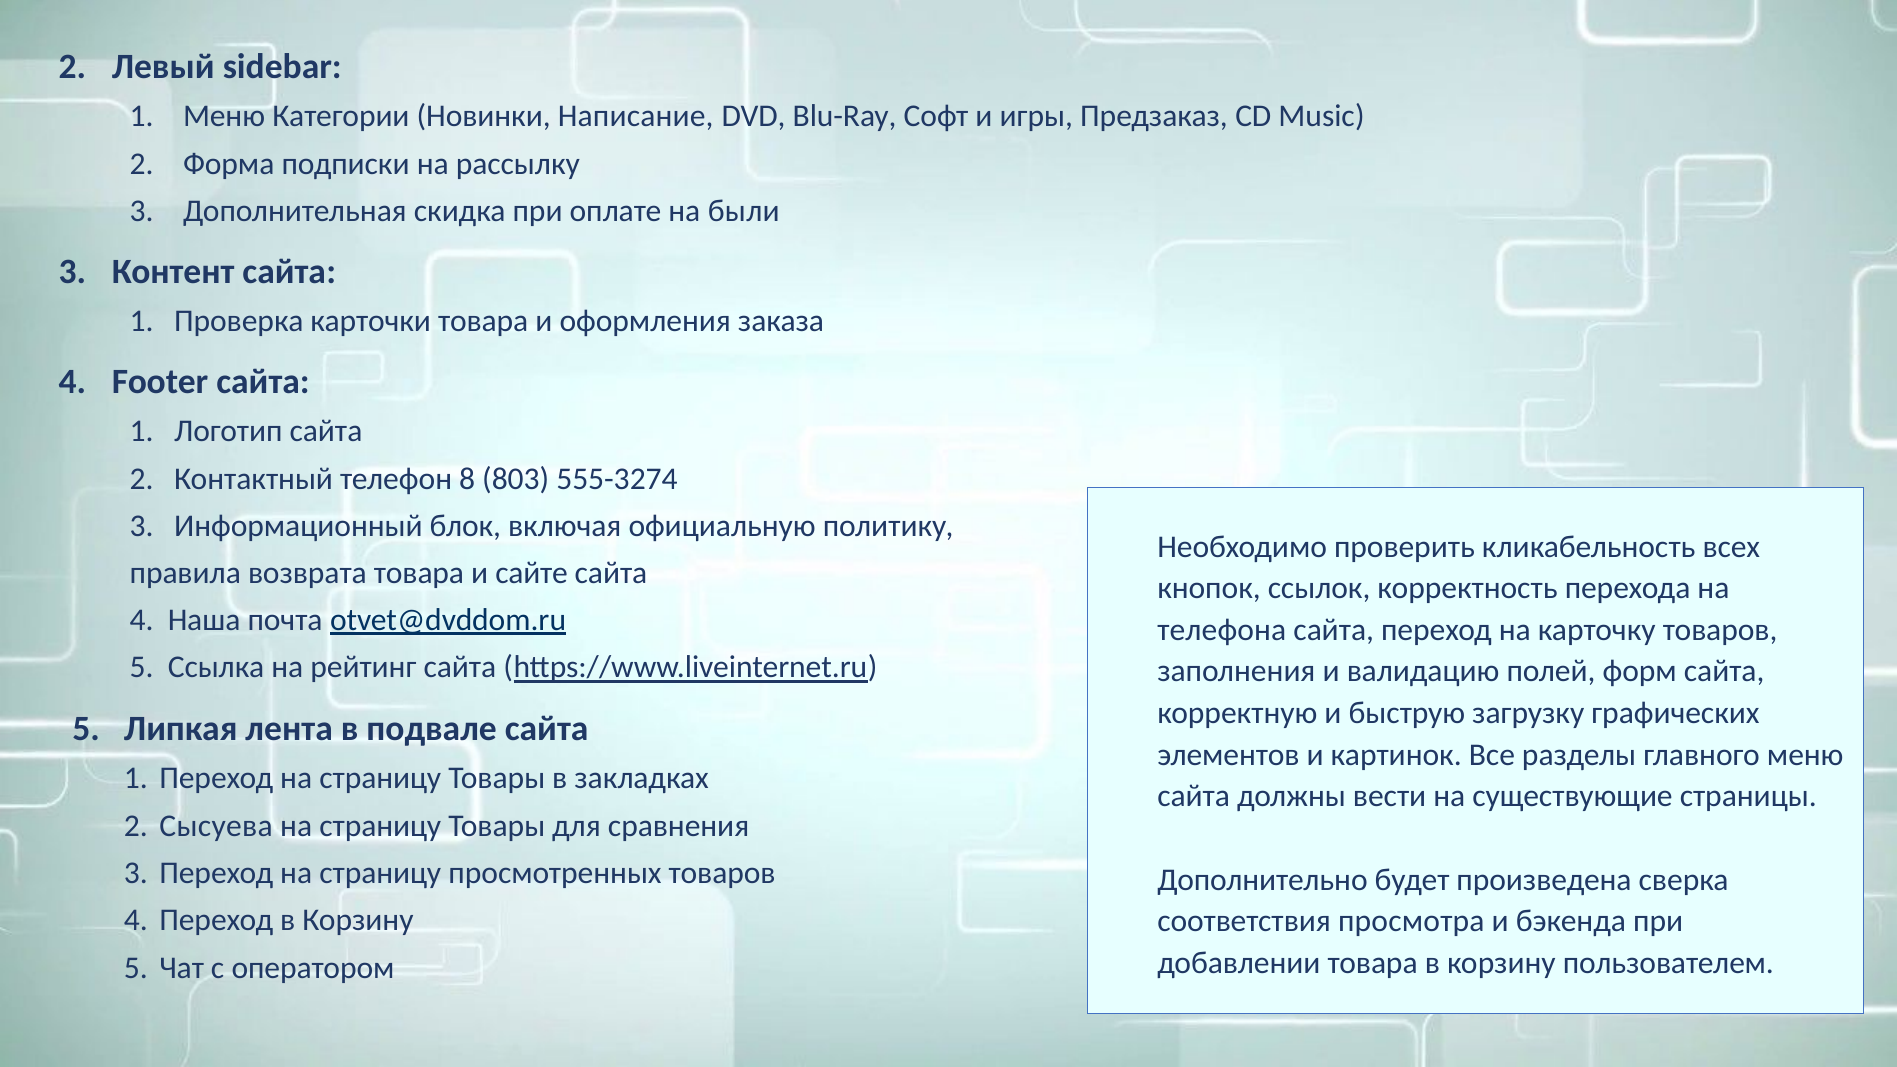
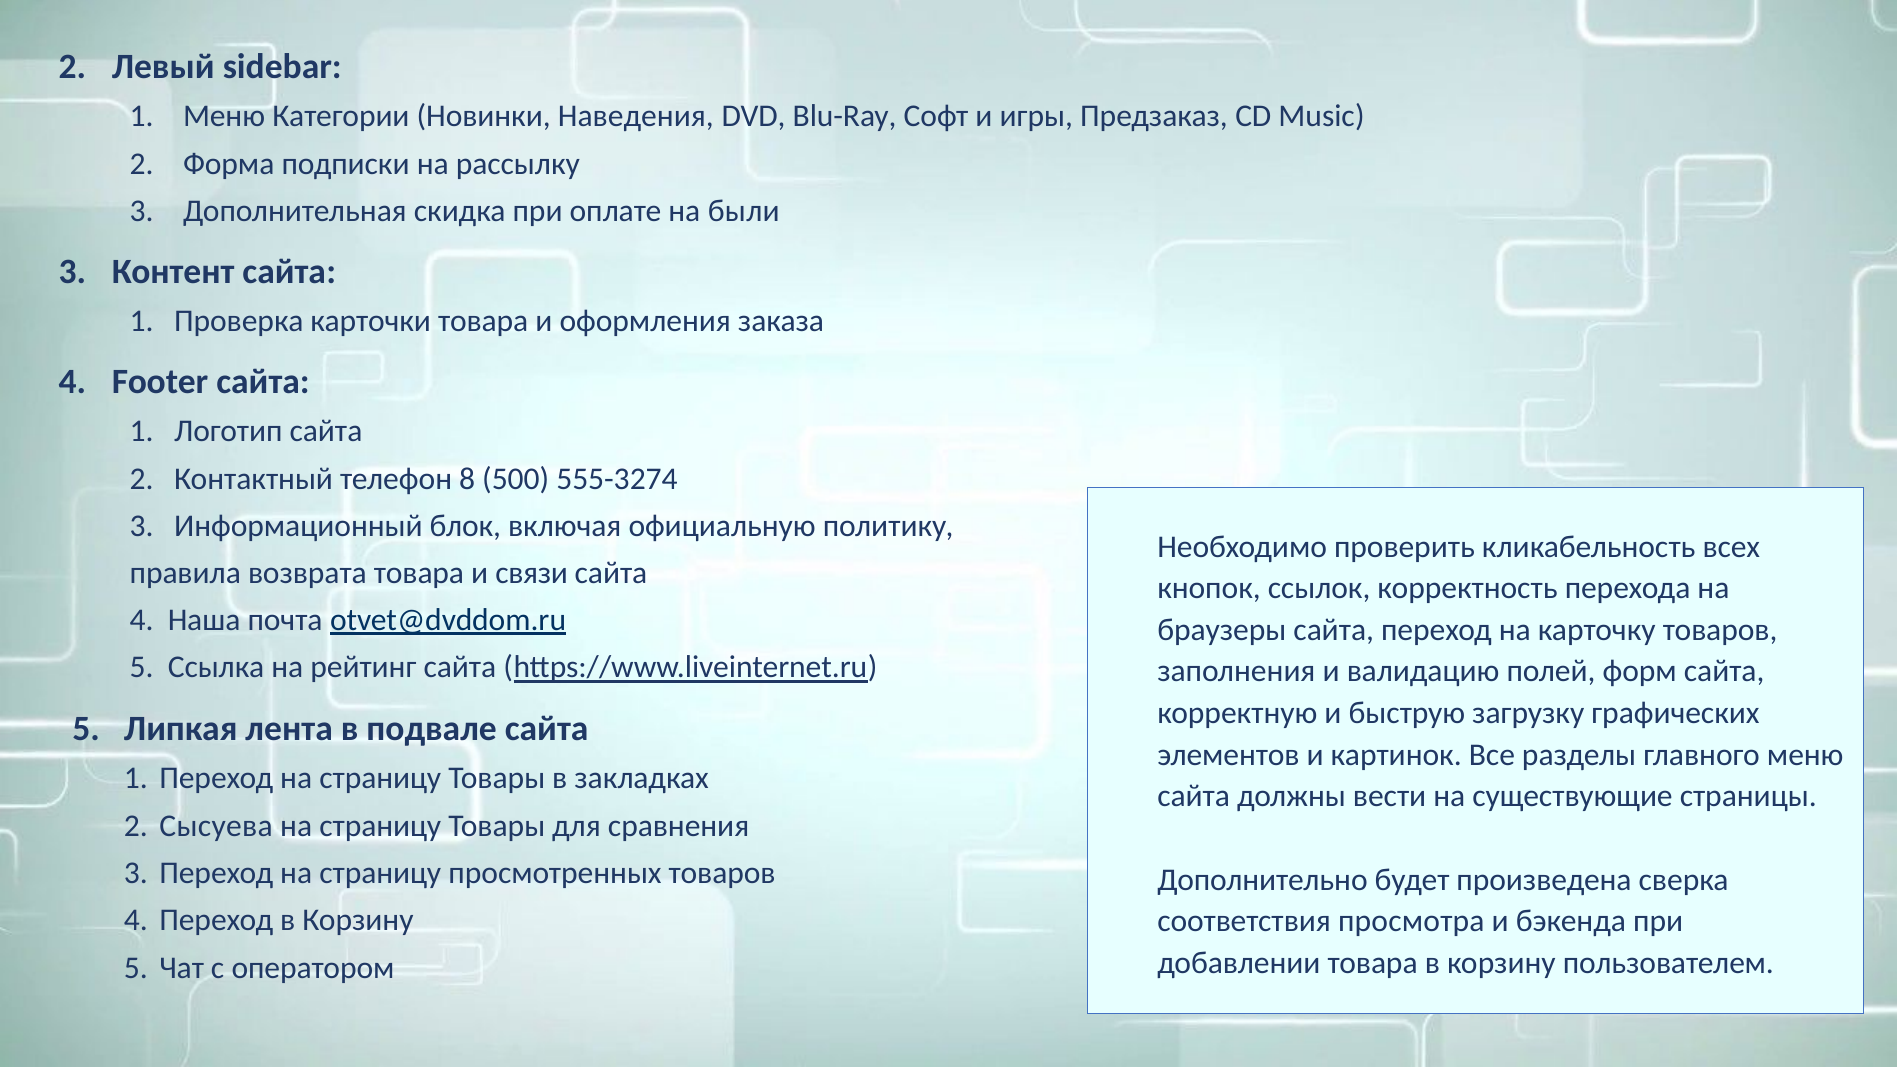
Написание: Написание -> Наведения
803: 803 -> 500
сайте: сайте -> связи
телефона: телефона -> браузеры
